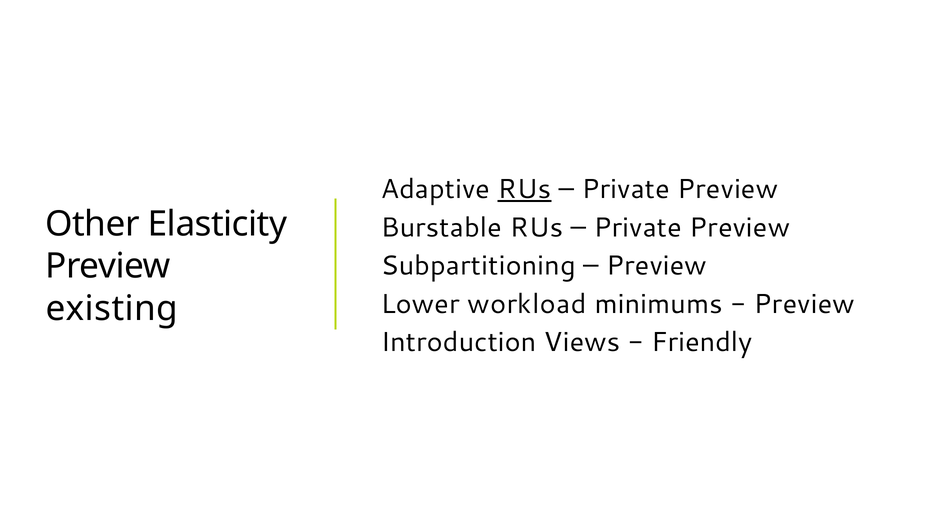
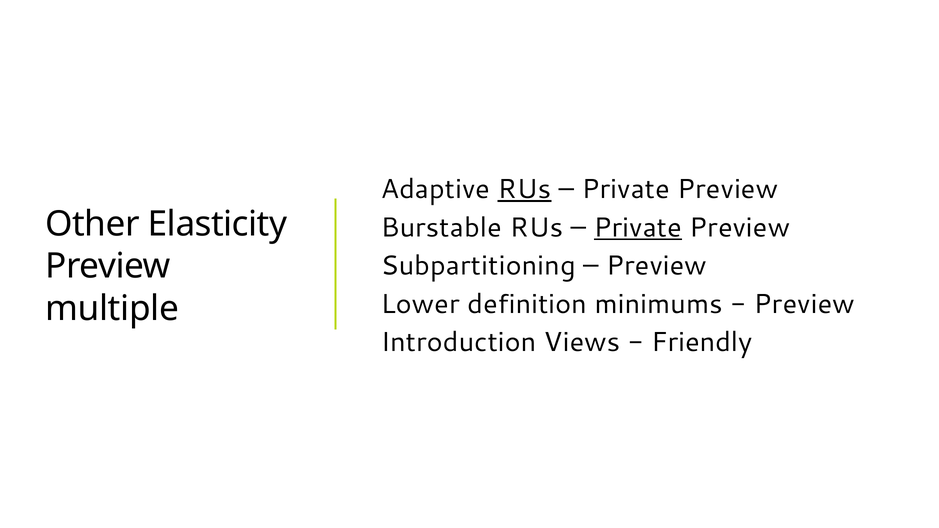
Private at (638, 228) underline: none -> present
workload: workload -> definition
existing: existing -> multiple
